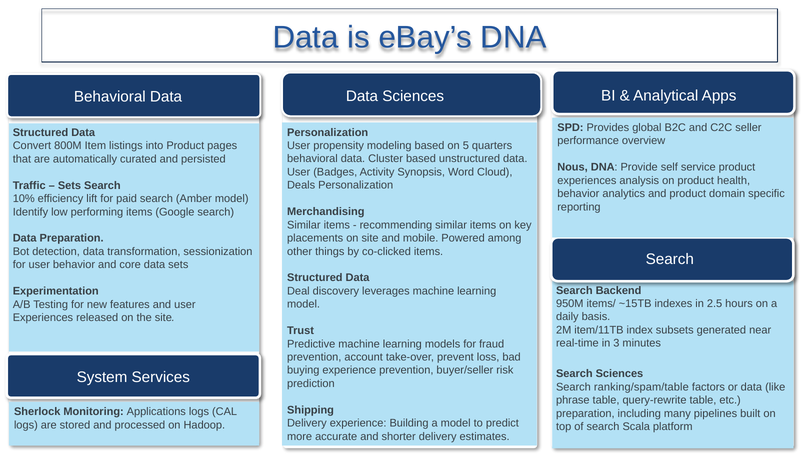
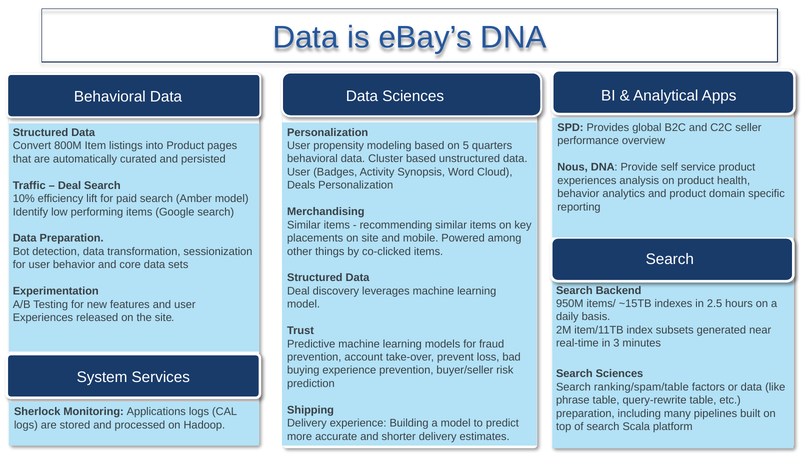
Sets at (69, 185): Sets -> Deal
